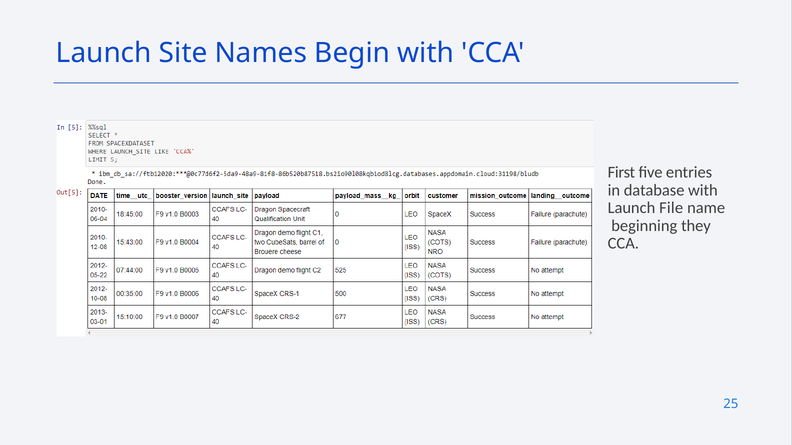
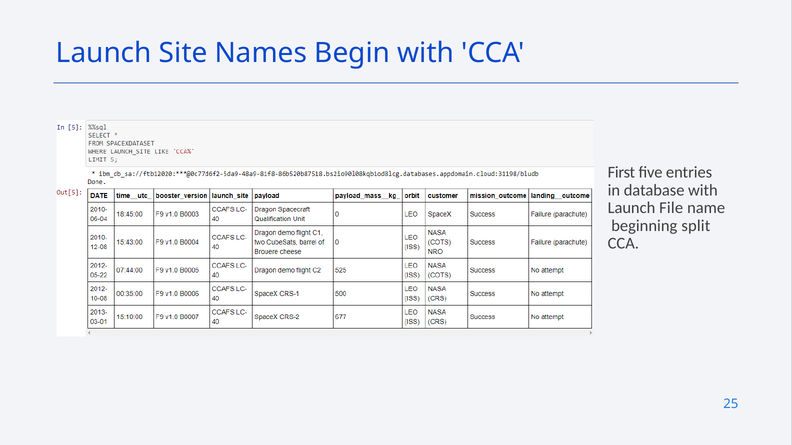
they: they -> split
